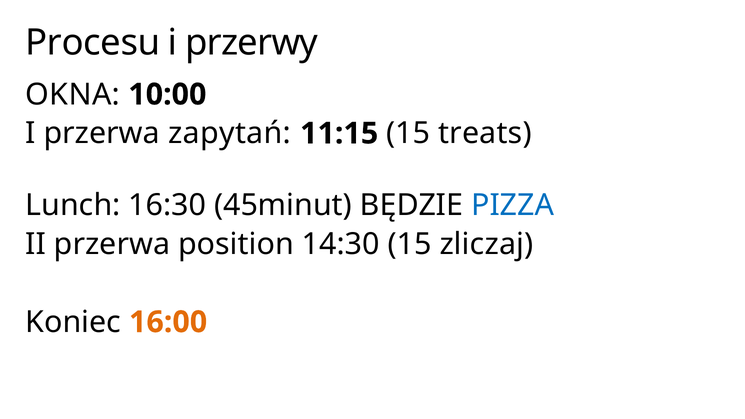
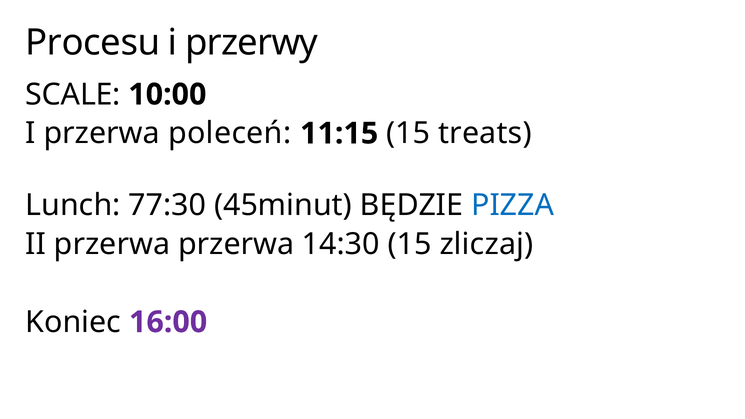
OKNA: OKNA -> SCALE
zapytań: zapytań -> poleceń
16:30: 16:30 -> 77:30
przerwa position: position -> przerwa
16:00 colour: orange -> purple
